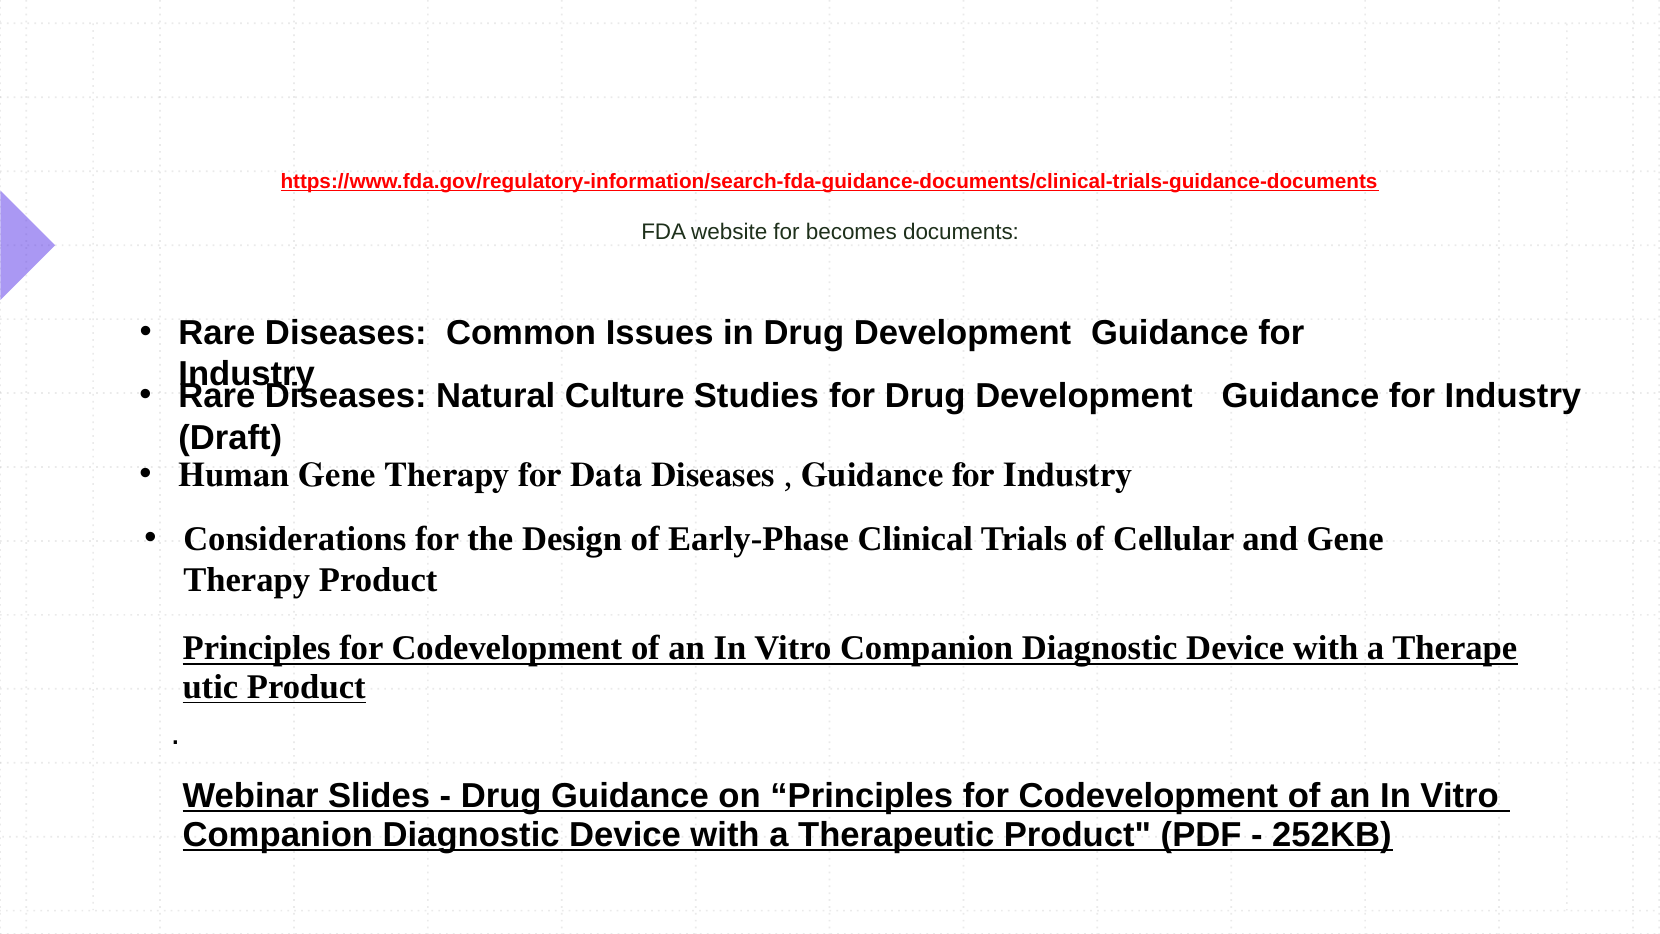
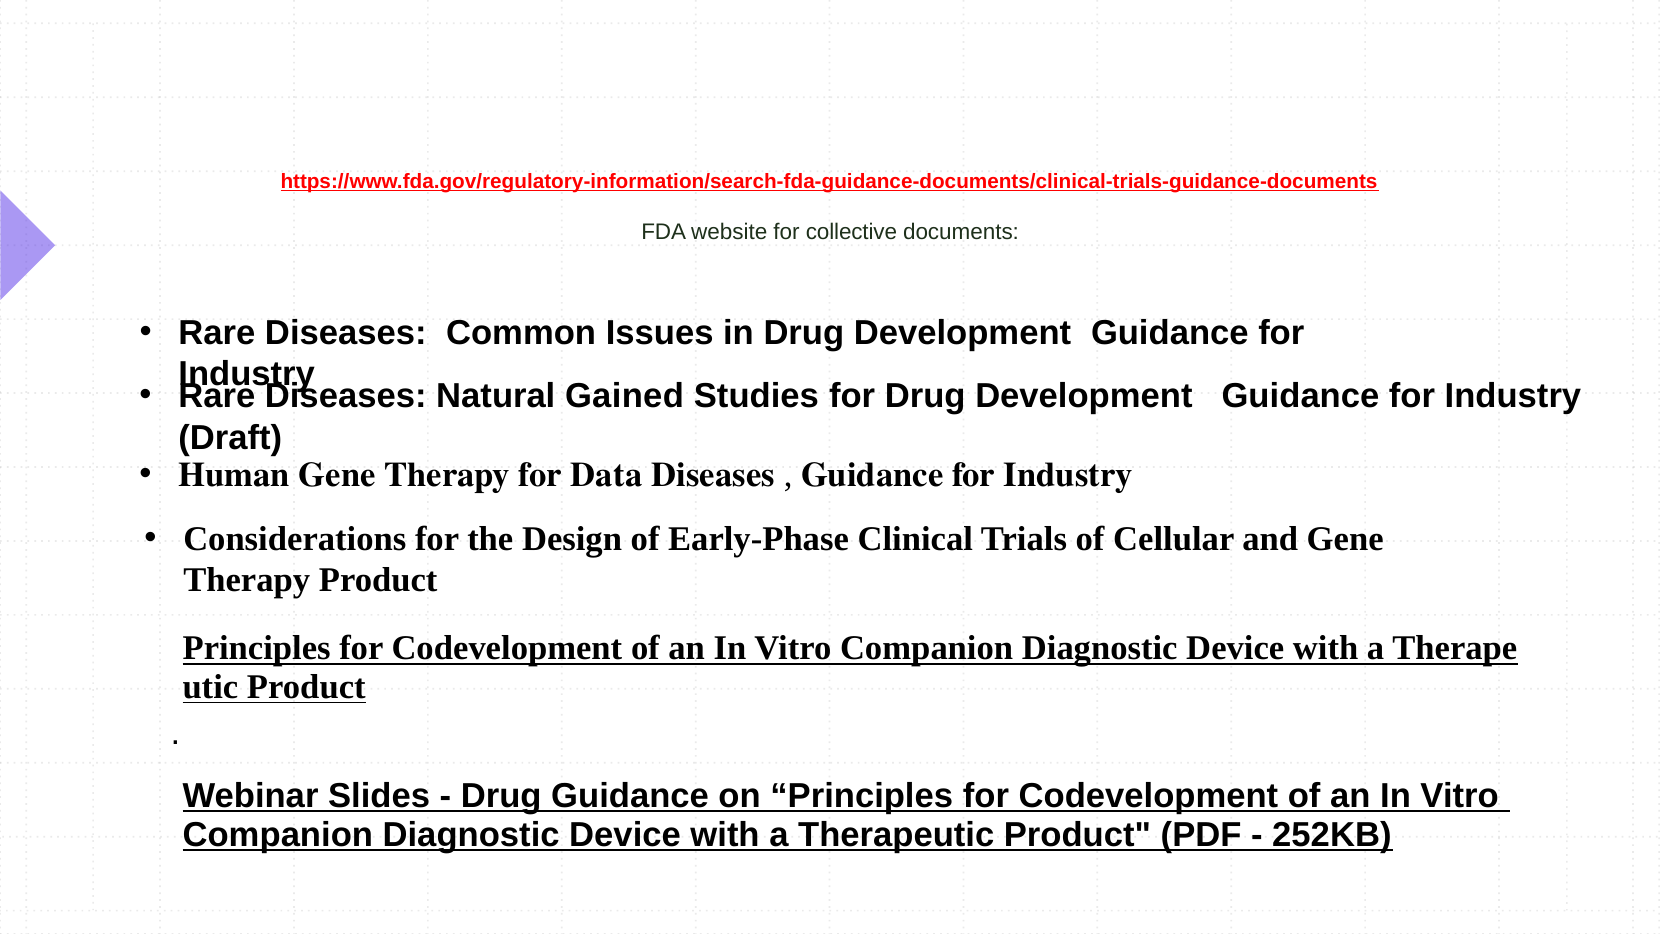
becomes: becomes -> collective
Culture: Culture -> Gained
